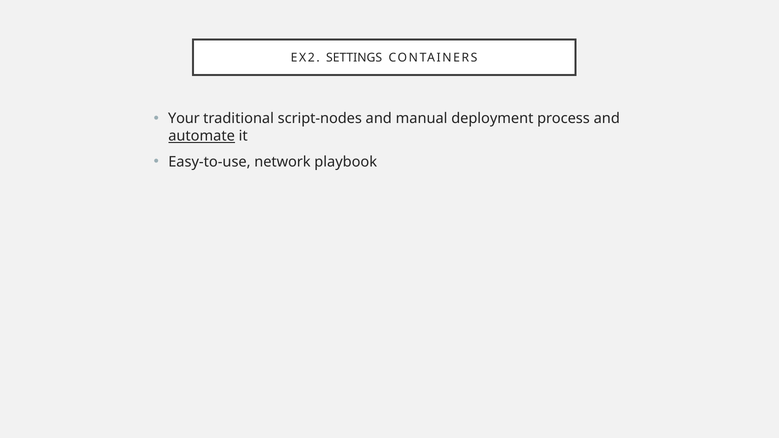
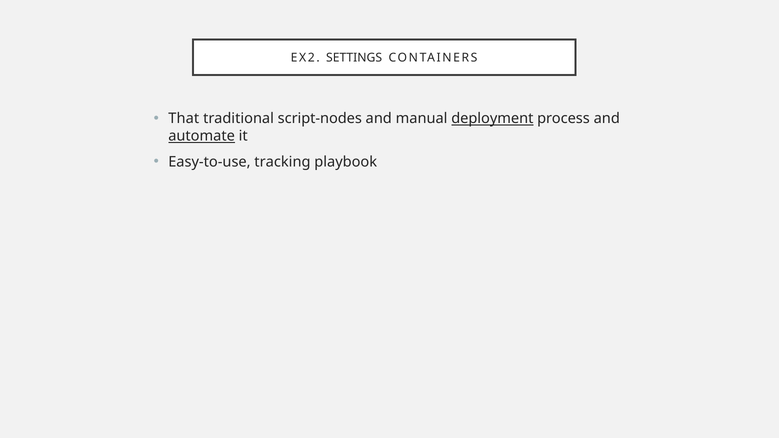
Your: Your -> That
deployment underline: none -> present
network: network -> tracking
